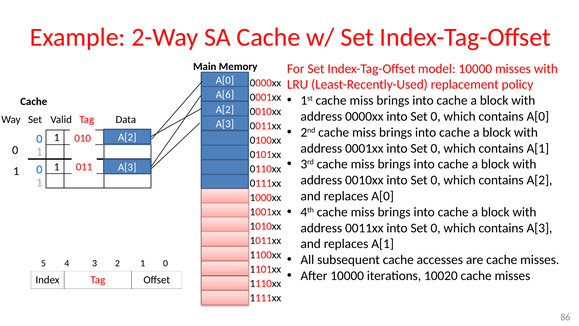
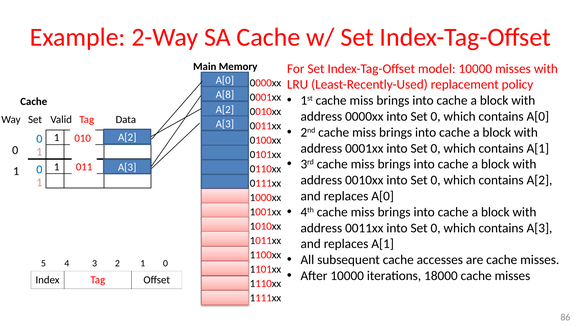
A[6: A[6 -> A[8
10020: 10020 -> 18000
